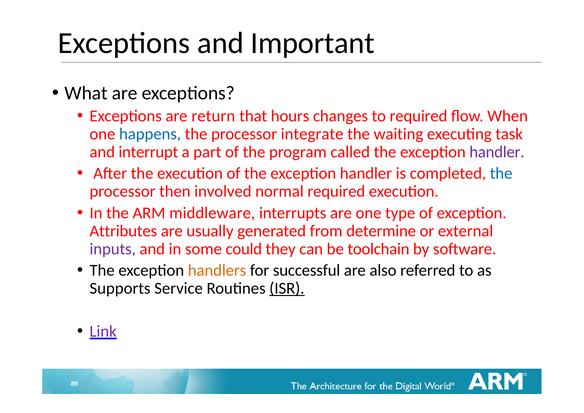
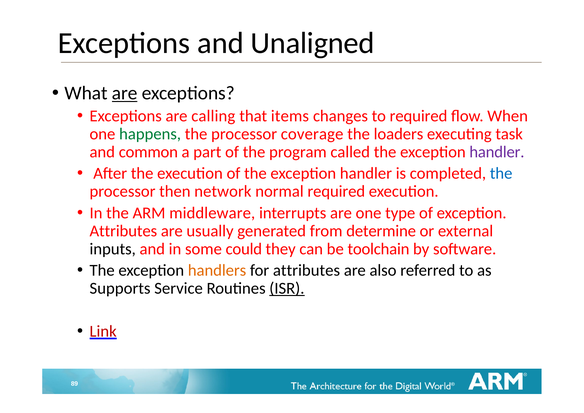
Important: Important -> Unaligned
are at (125, 93) underline: none -> present
return: return -> calling
hours: hours -> items
happens colour: blue -> green
integrate: integrate -> coverage
waiting: waiting -> loaders
interrupt: interrupt -> common
involved: involved -> network
inputs colour: purple -> black
for successful: successful -> attributes
Link colour: purple -> red
